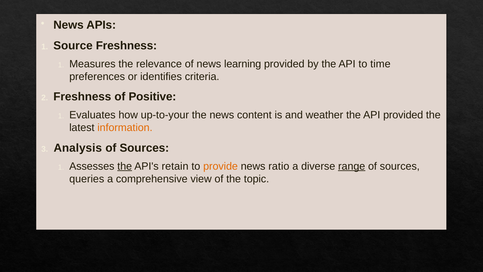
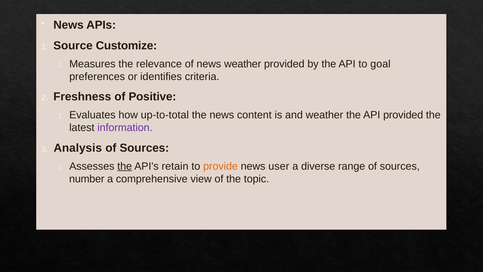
Source Freshness: Freshness -> Customize
news learning: learning -> weather
time: time -> goal
up-to-your: up-to-your -> up-to-total
information colour: orange -> purple
ratio: ratio -> user
range underline: present -> none
queries: queries -> number
